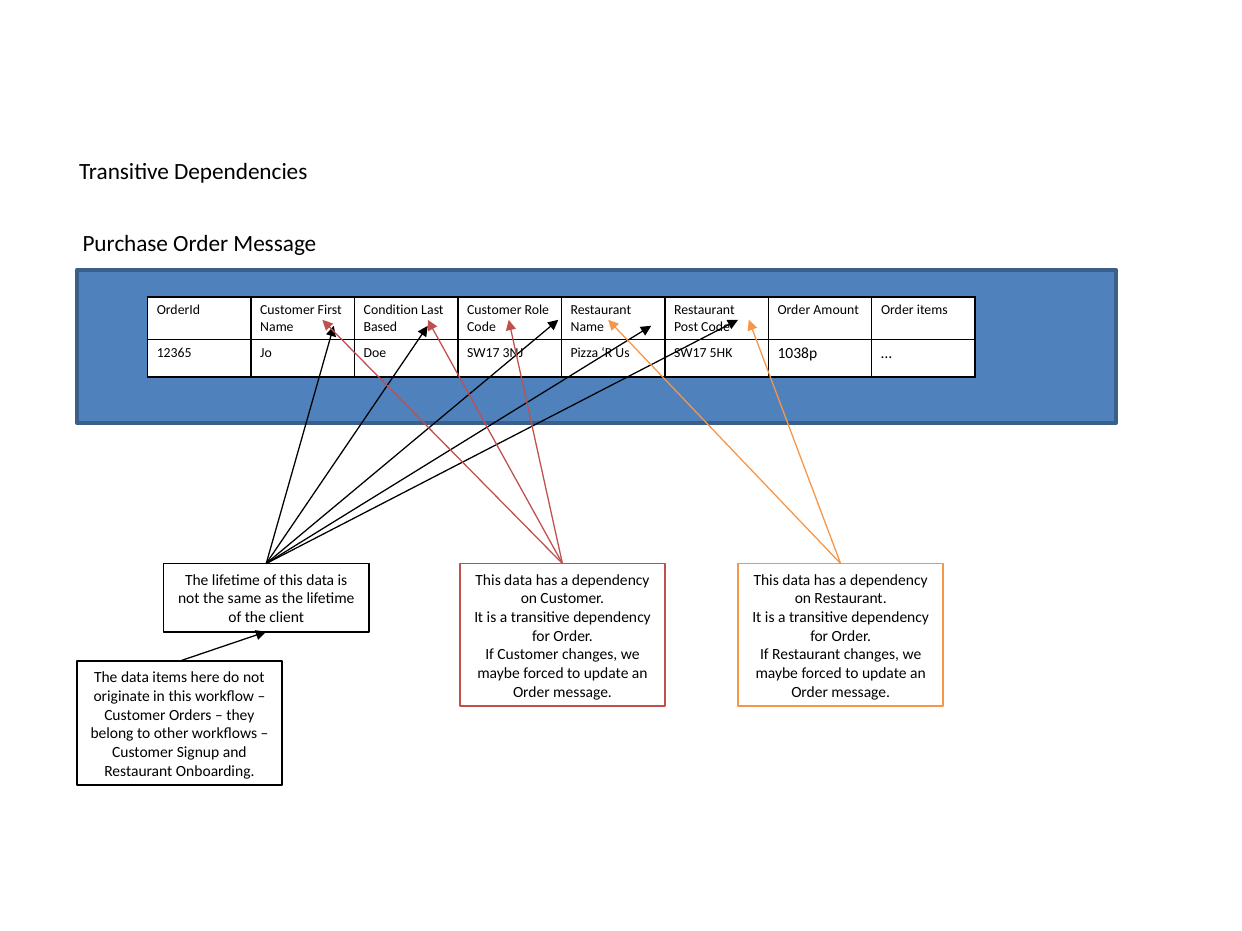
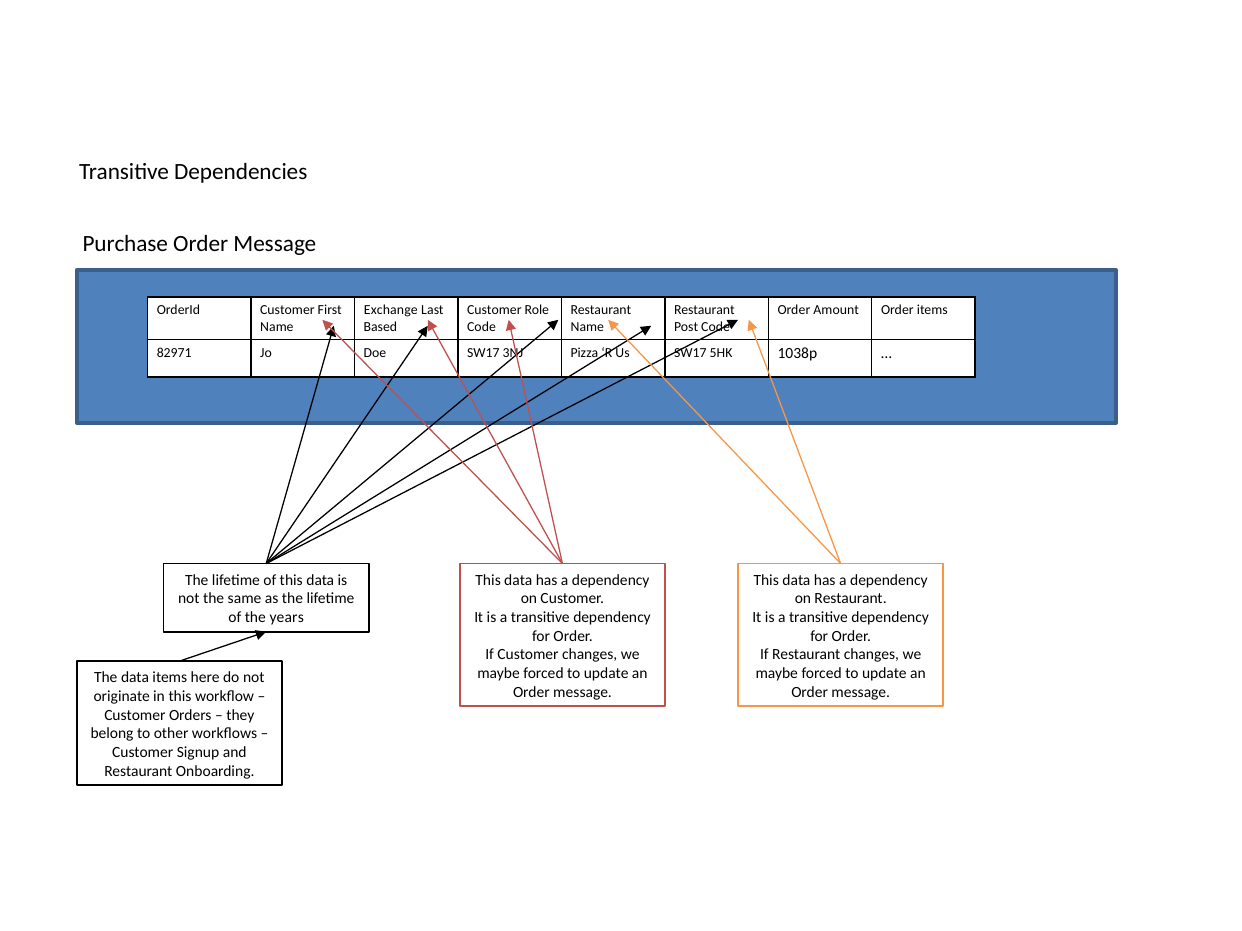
Condition: Condition -> Exchange
12365: 12365 -> 82971
client: client -> years
